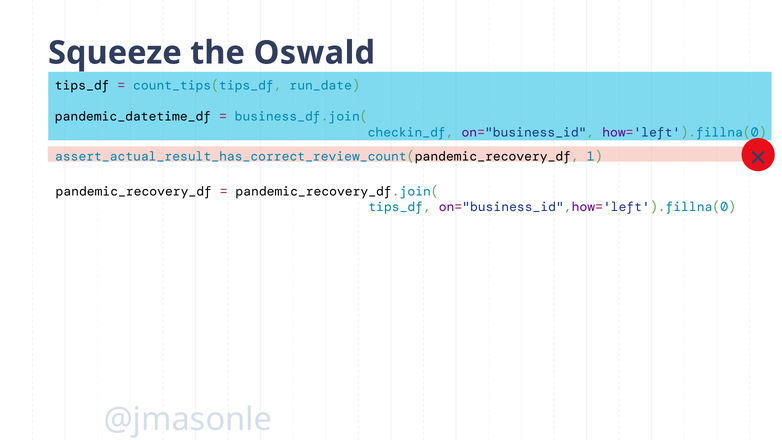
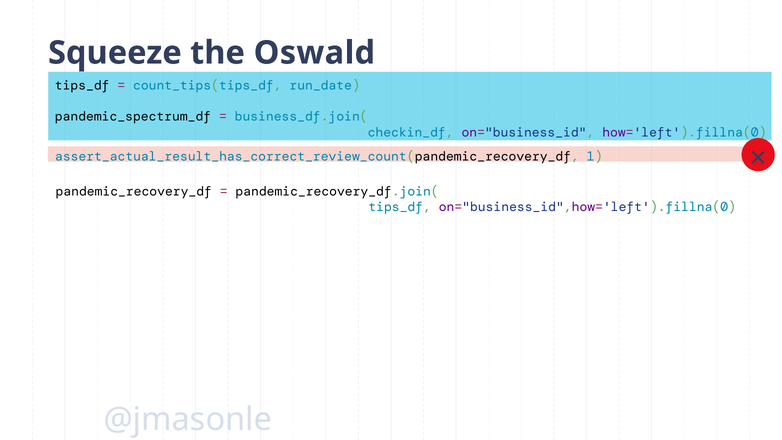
pandemic_datetime_df: pandemic_datetime_df -> pandemic_spectrum_df
